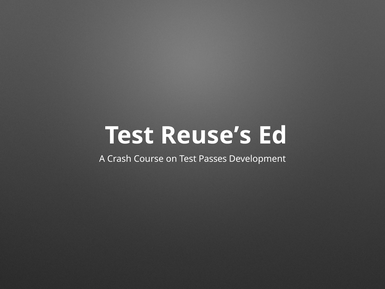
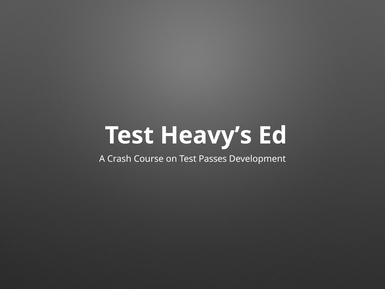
Reuse’s: Reuse’s -> Heavy’s
